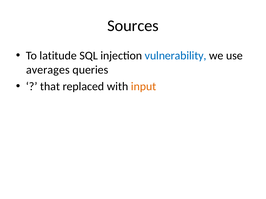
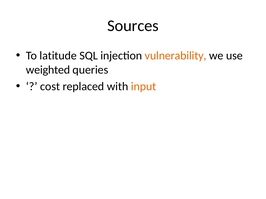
vulnerability colour: blue -> orange
averages: averages -> weighted
that: that -> cost
